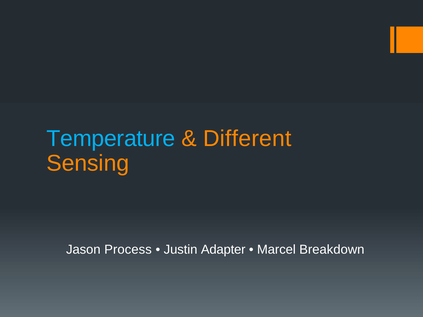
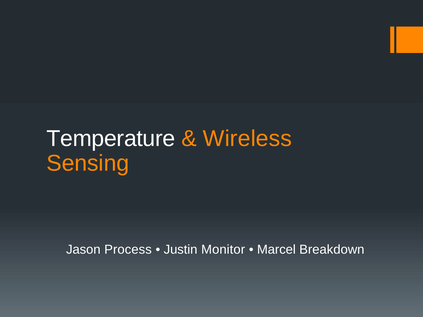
Temperature colour: light blue -> white
Different: Different -> Wireless
Adapter: Adapter -> Monitor
